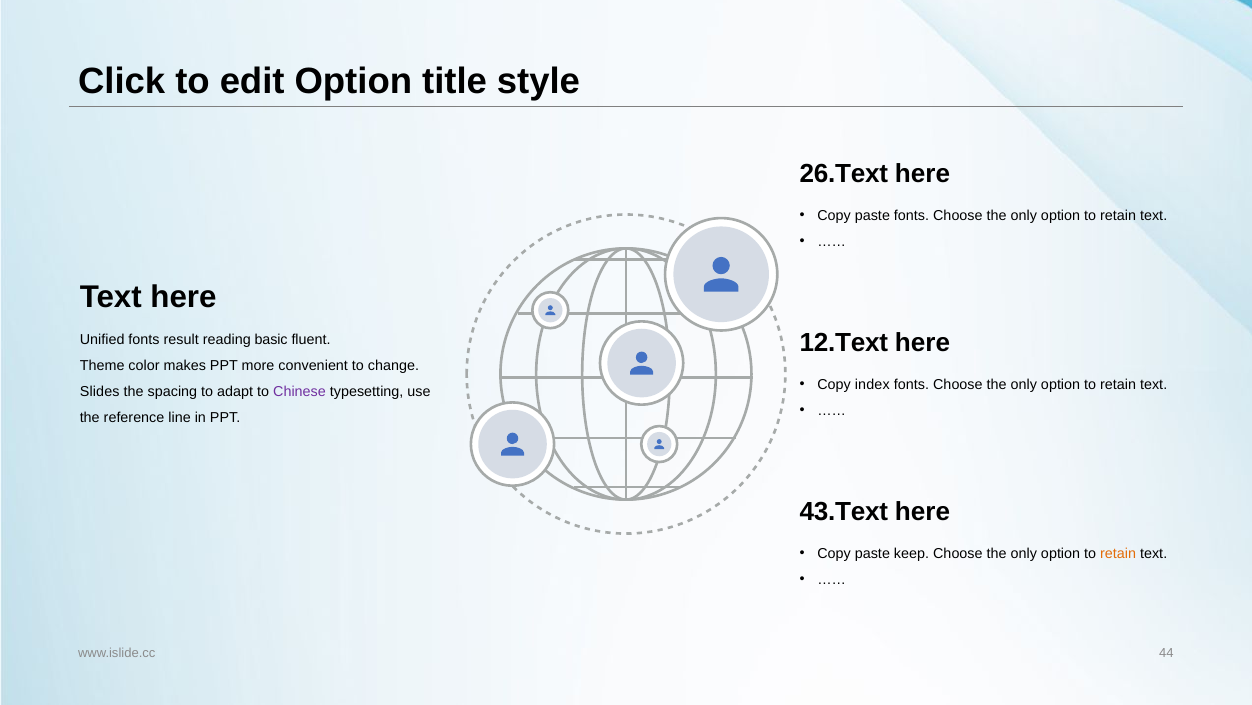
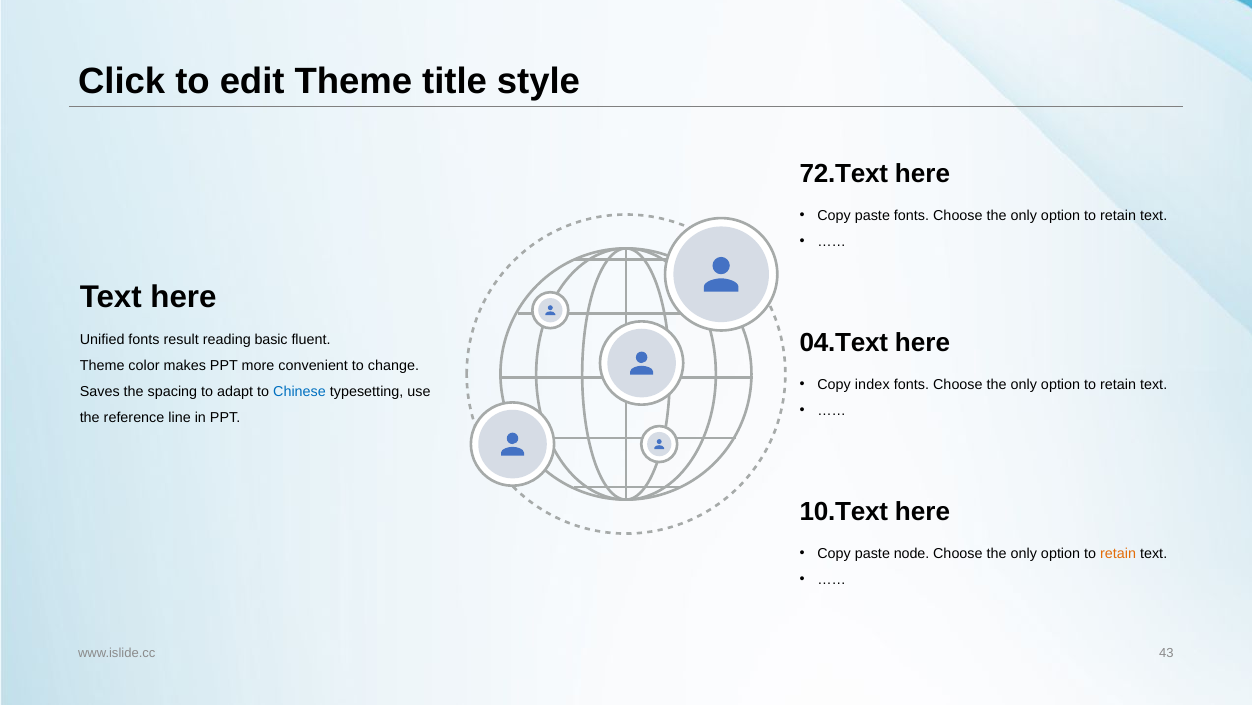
edit Option: Option -> Theme
26.Text: 26.Text -> 72.Text
12.Text: 12.Text -> 04.Text
Slides: Slides -> Saves
Chinese colour: purple -> blue
43.Text: 43.Text -> 10.Text
keep: keep -> node
44: 44 -> 43
